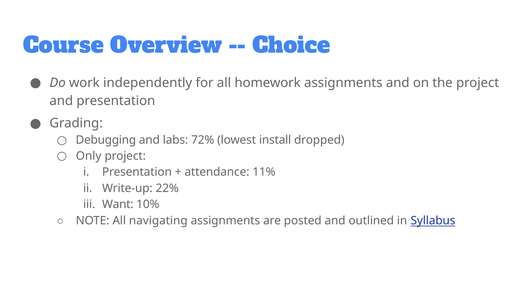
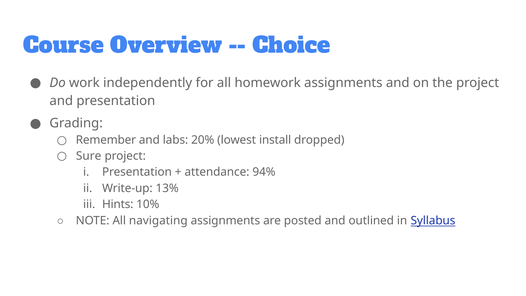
Debugging: Debugging -> Remember
72%: 72% -> 20%
Only: Only -> Sure
11%: 11% -> 94%
22%: 22% -> 13%
Want: Want -> Hints
